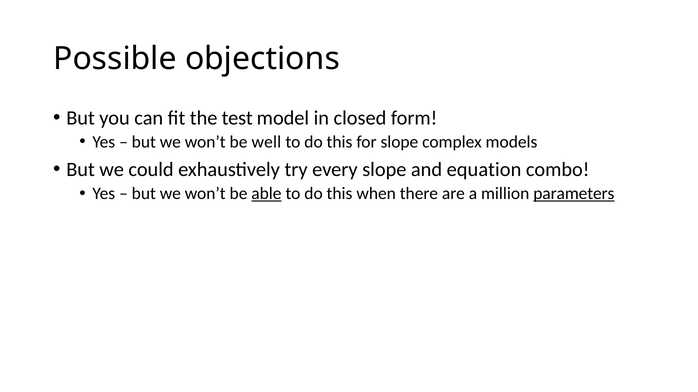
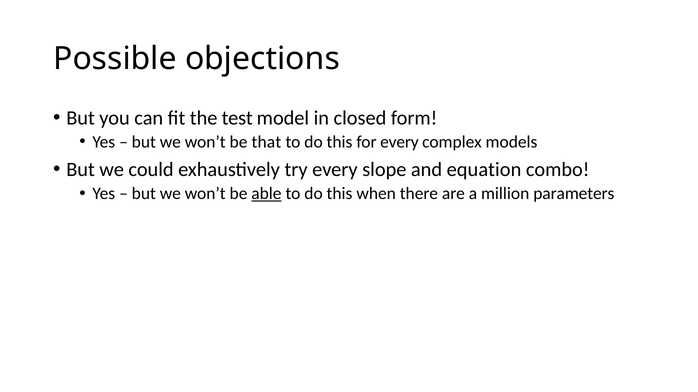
well: well -> that
for slope: slope -> every
parameters underline: present -> none
